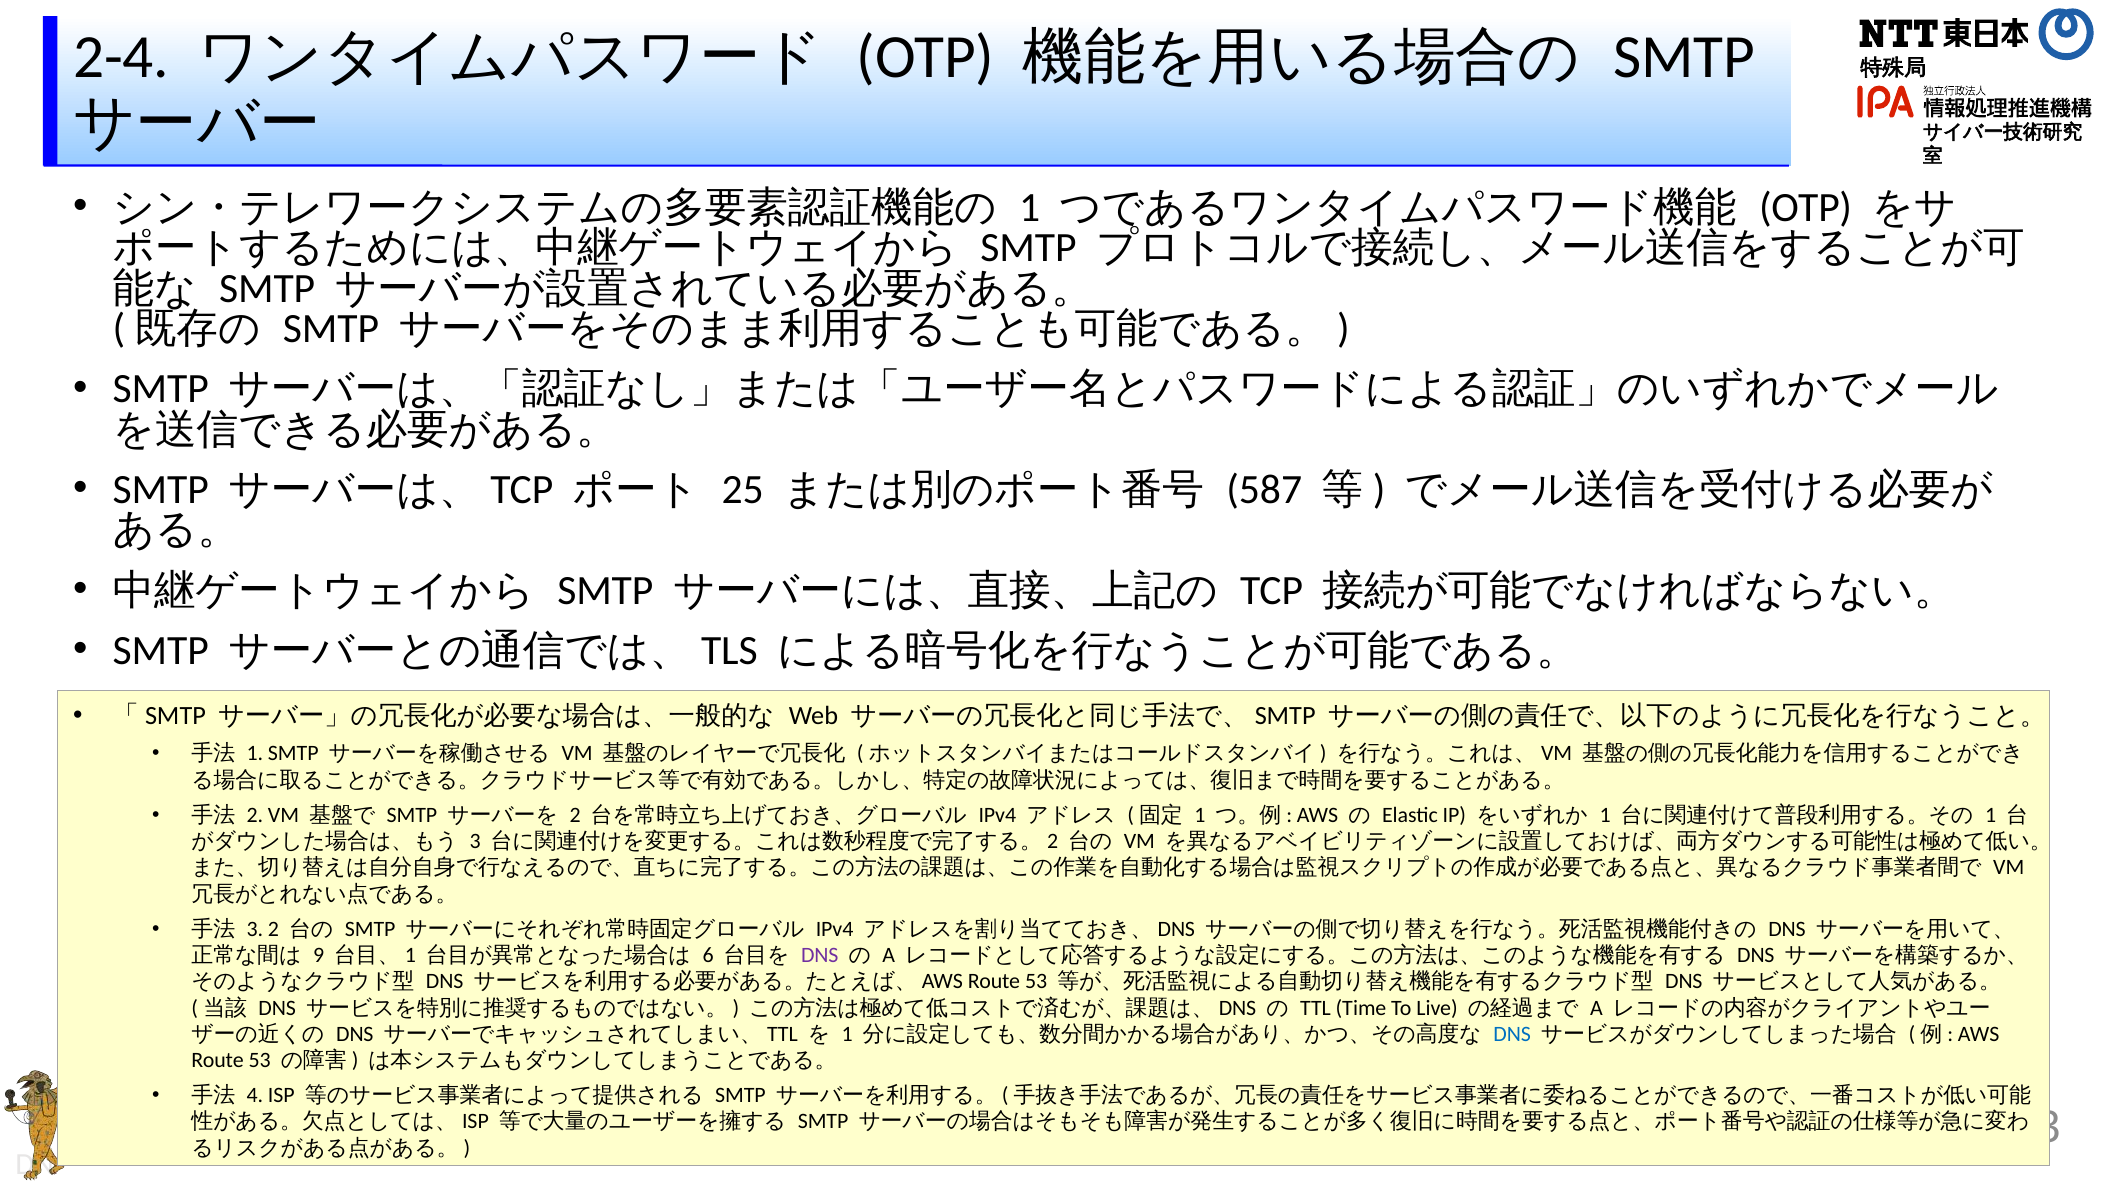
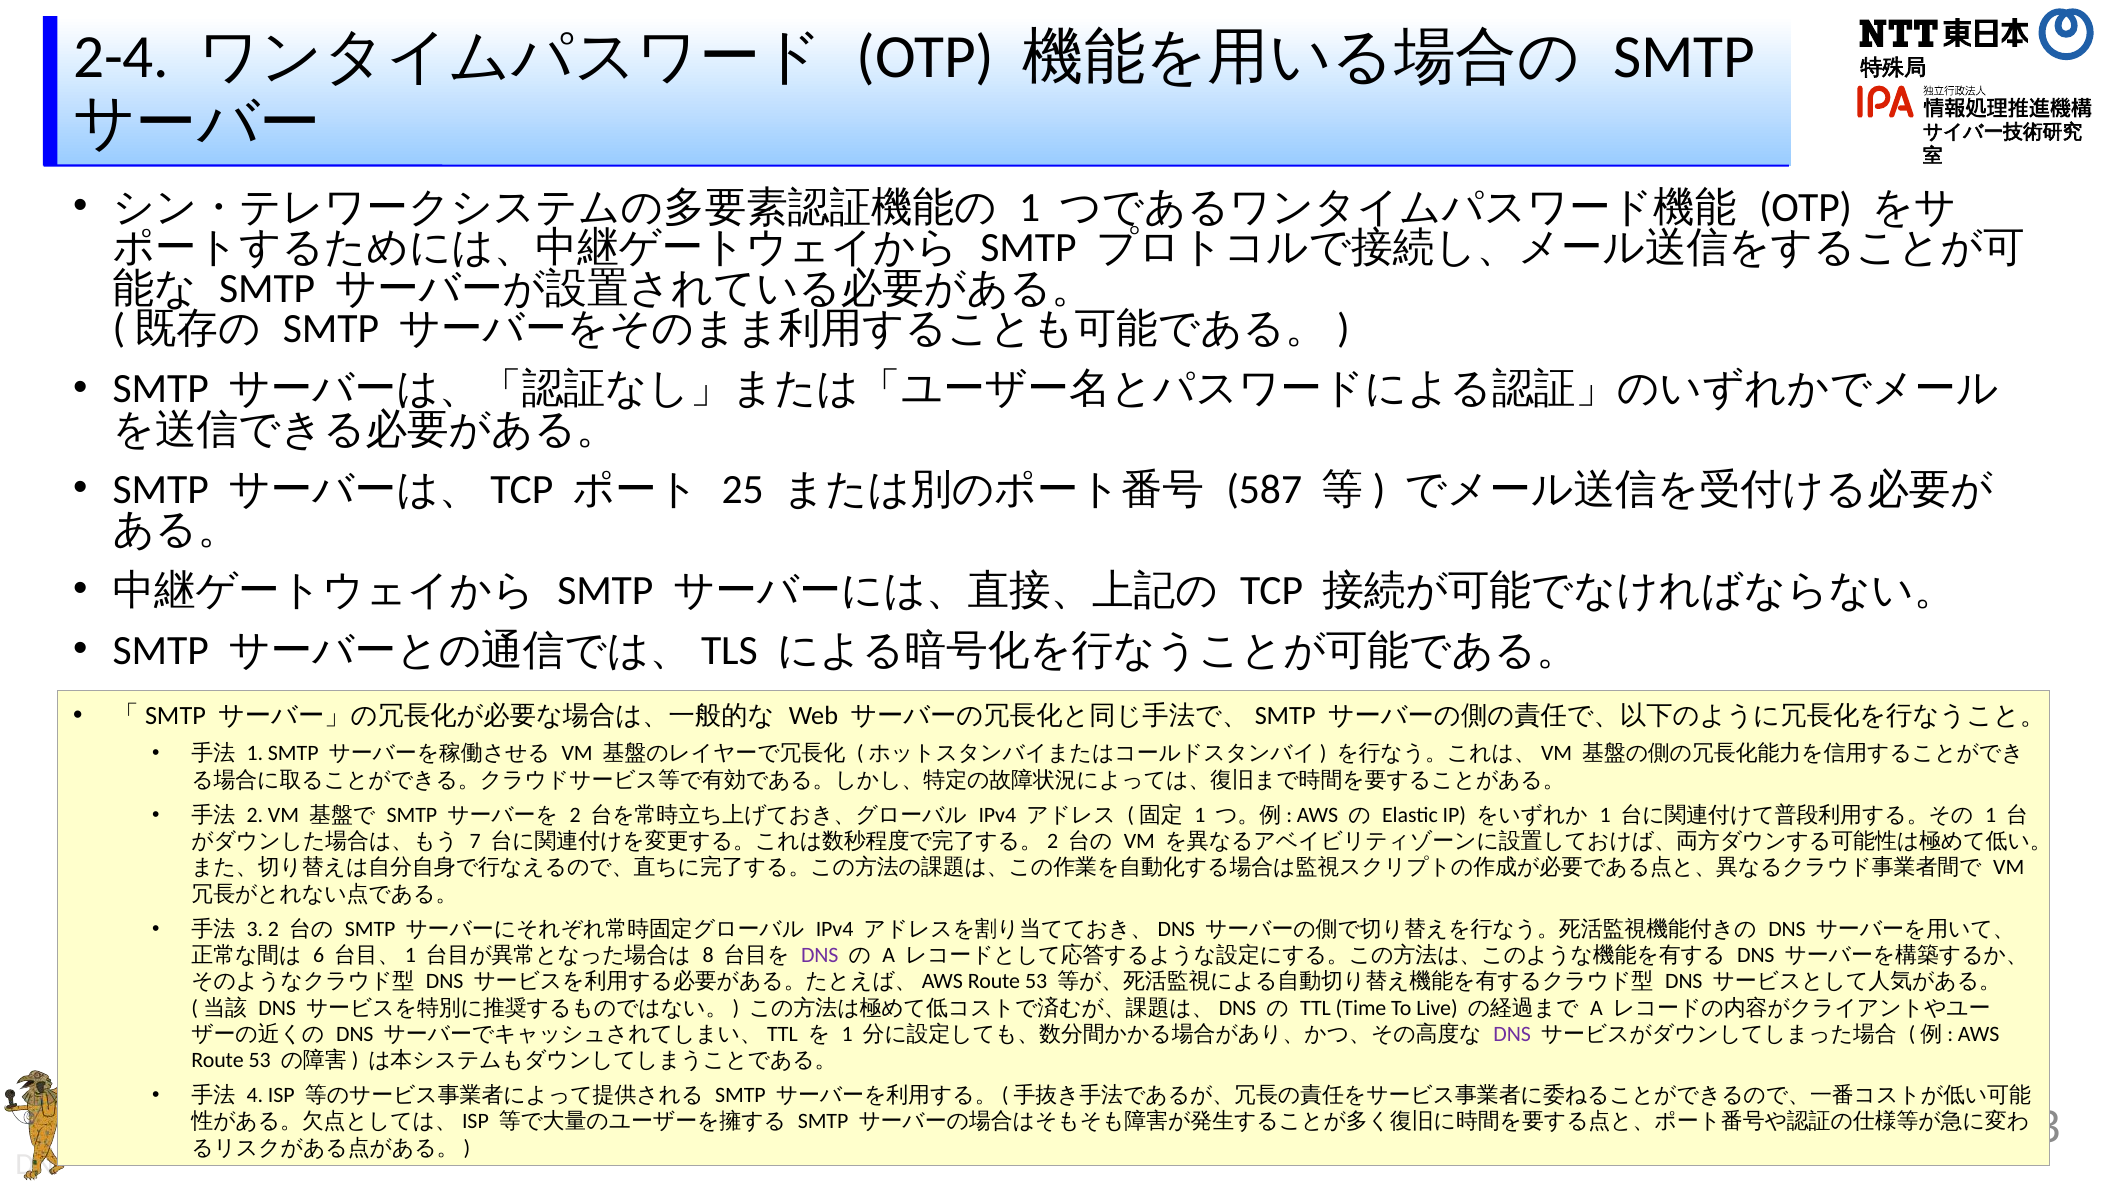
3 at (475, 841): 3 -> 7
9: 9 -> 6
6: 6 -> 8
DNS at (1512, 1033) colour: blue -> purple
